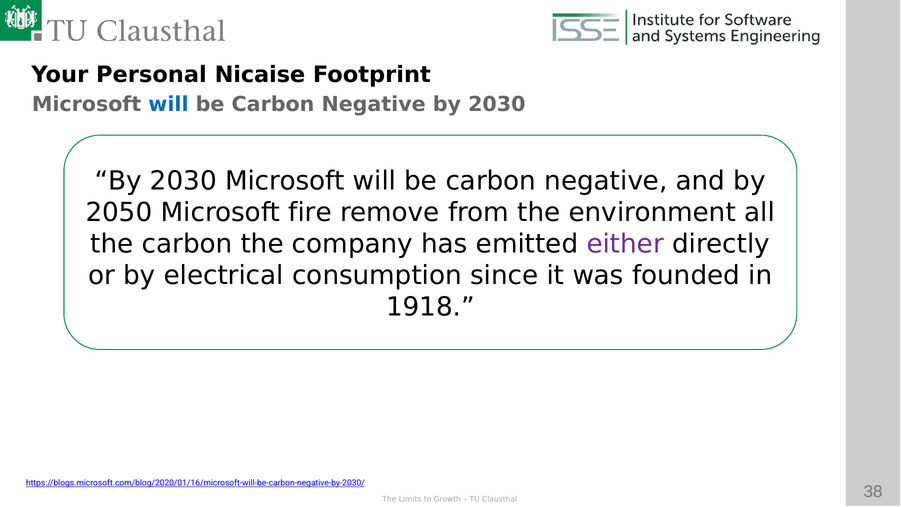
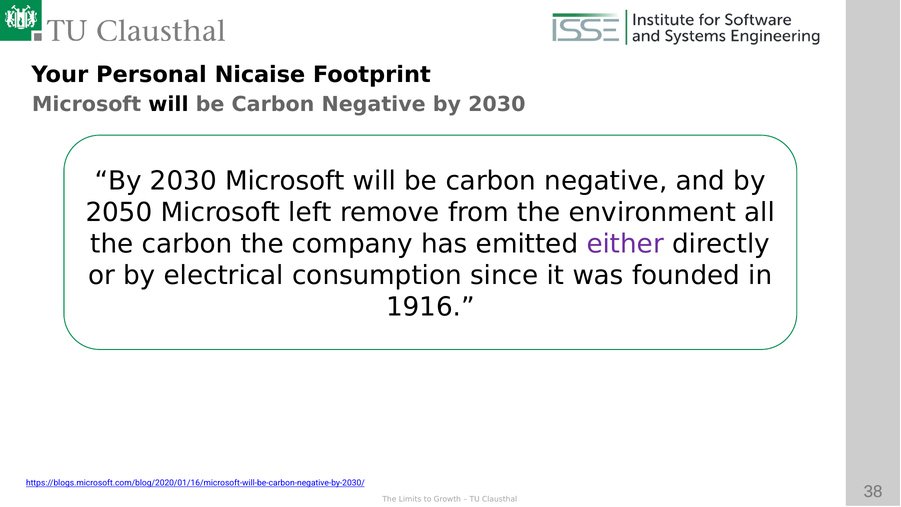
will at (168, 104) colour: blue -> black
fire: fire -> left
1918: 1918 -> 1916
